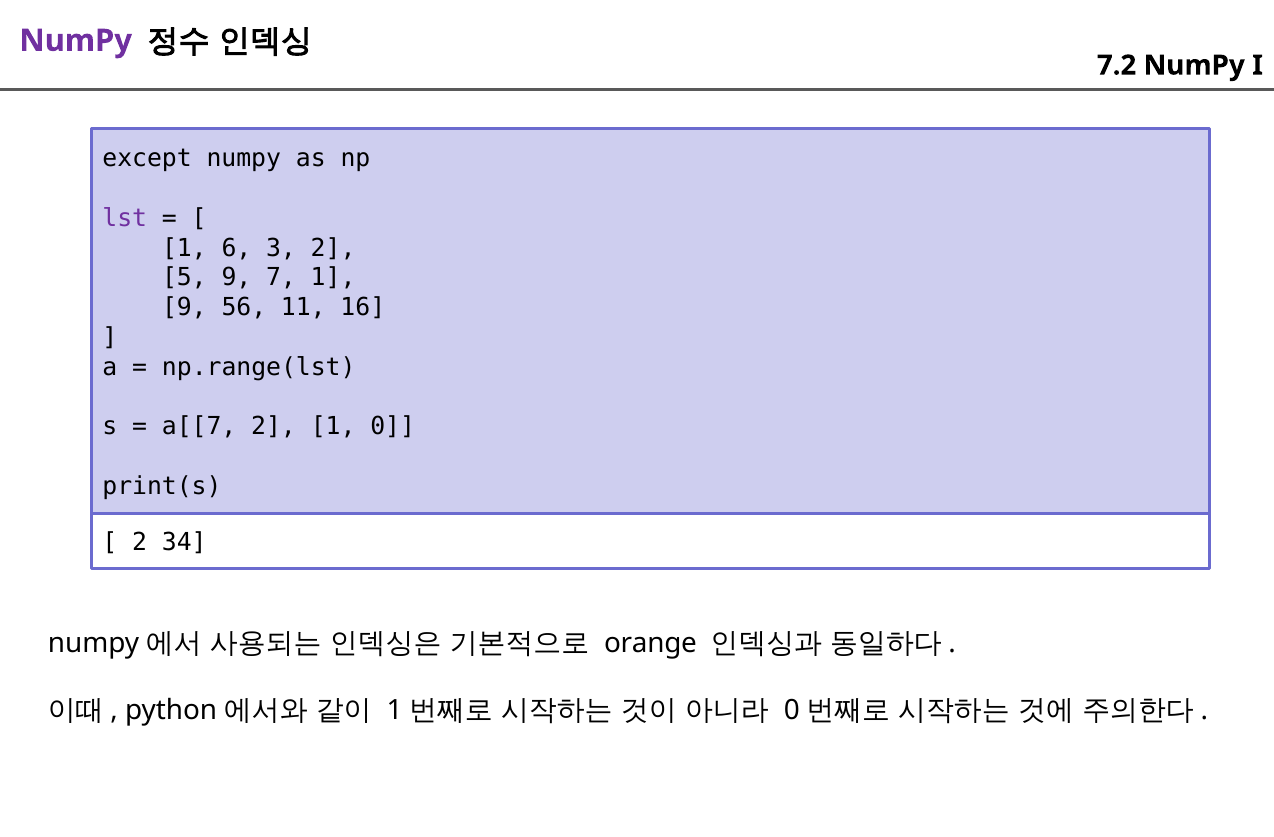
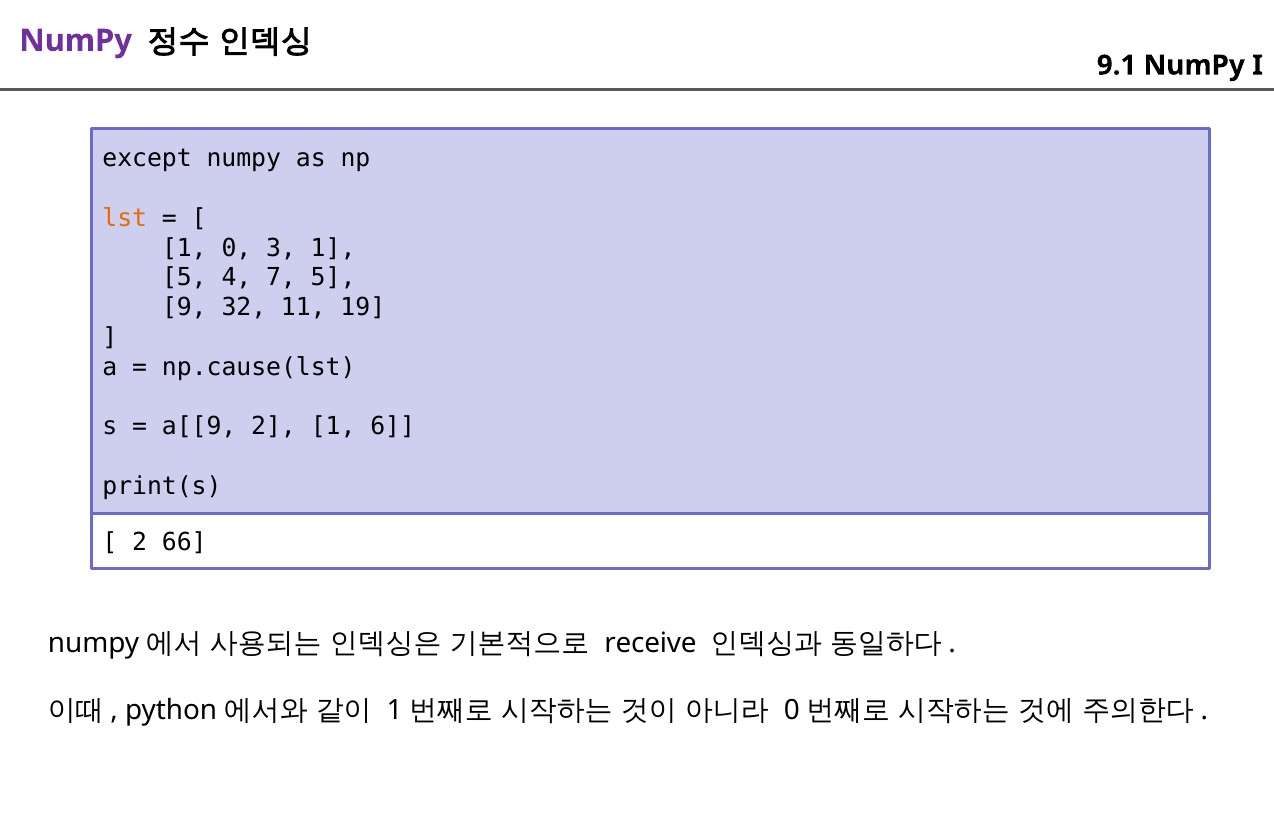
7.2: 7.2 -> 9.1
lst colour: purple -> orange
6: 6 -> 0
3 2: 2 -> 1
5 9: 9 -> 4
7 1: 1 -> 5
56: 56 -> 32
16: 16 -> 19
np.range(lst: np.range(lst -> np.cause(lst
a[[7: a[[7 -> a[[9
0: 0 -> 6
34: 34 -> 66
orange: orange -> receive
